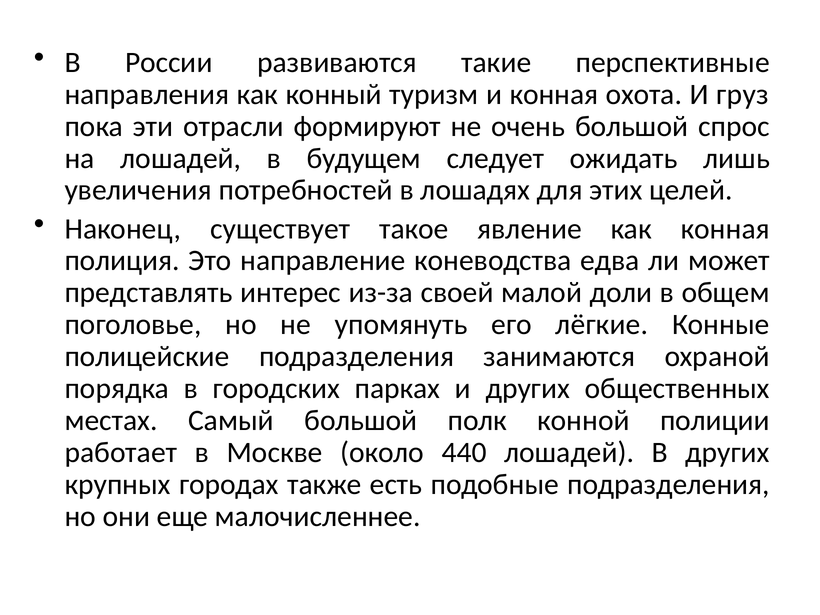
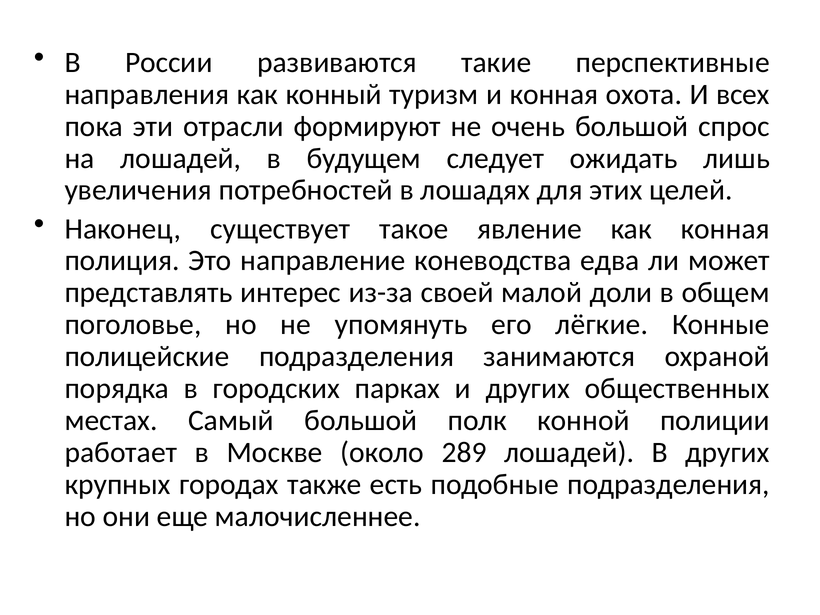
груз: груз -> всех
440: 440 -> 289
